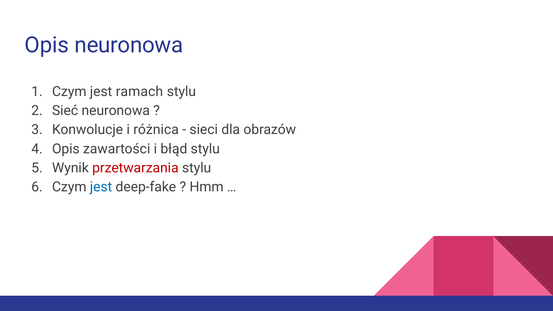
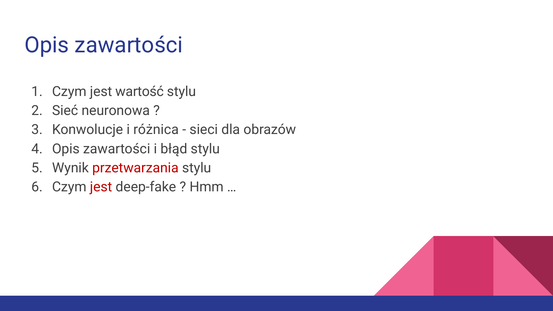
neuronowa at (129, 45): neuronowa -> zawartości
ramach: ramach -> wartość
jest at (101, 187) colour: blue -> red
